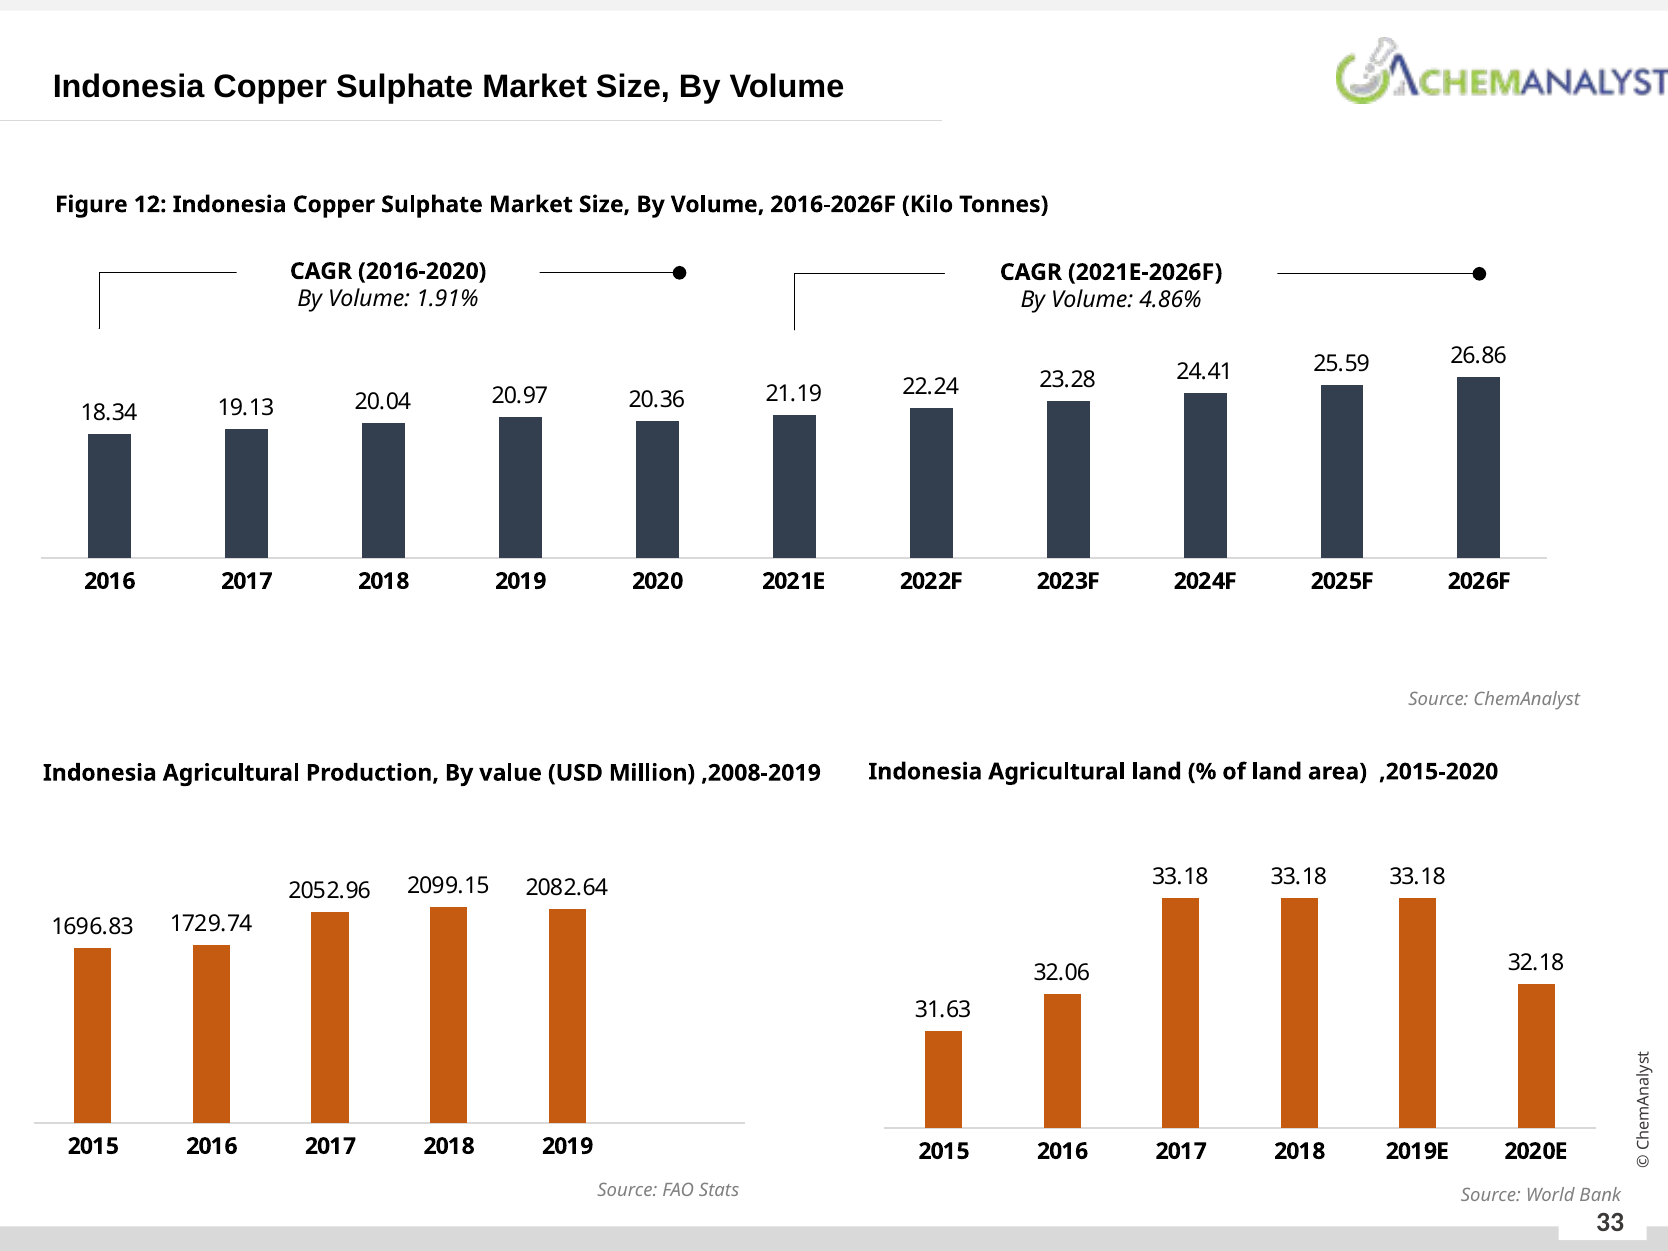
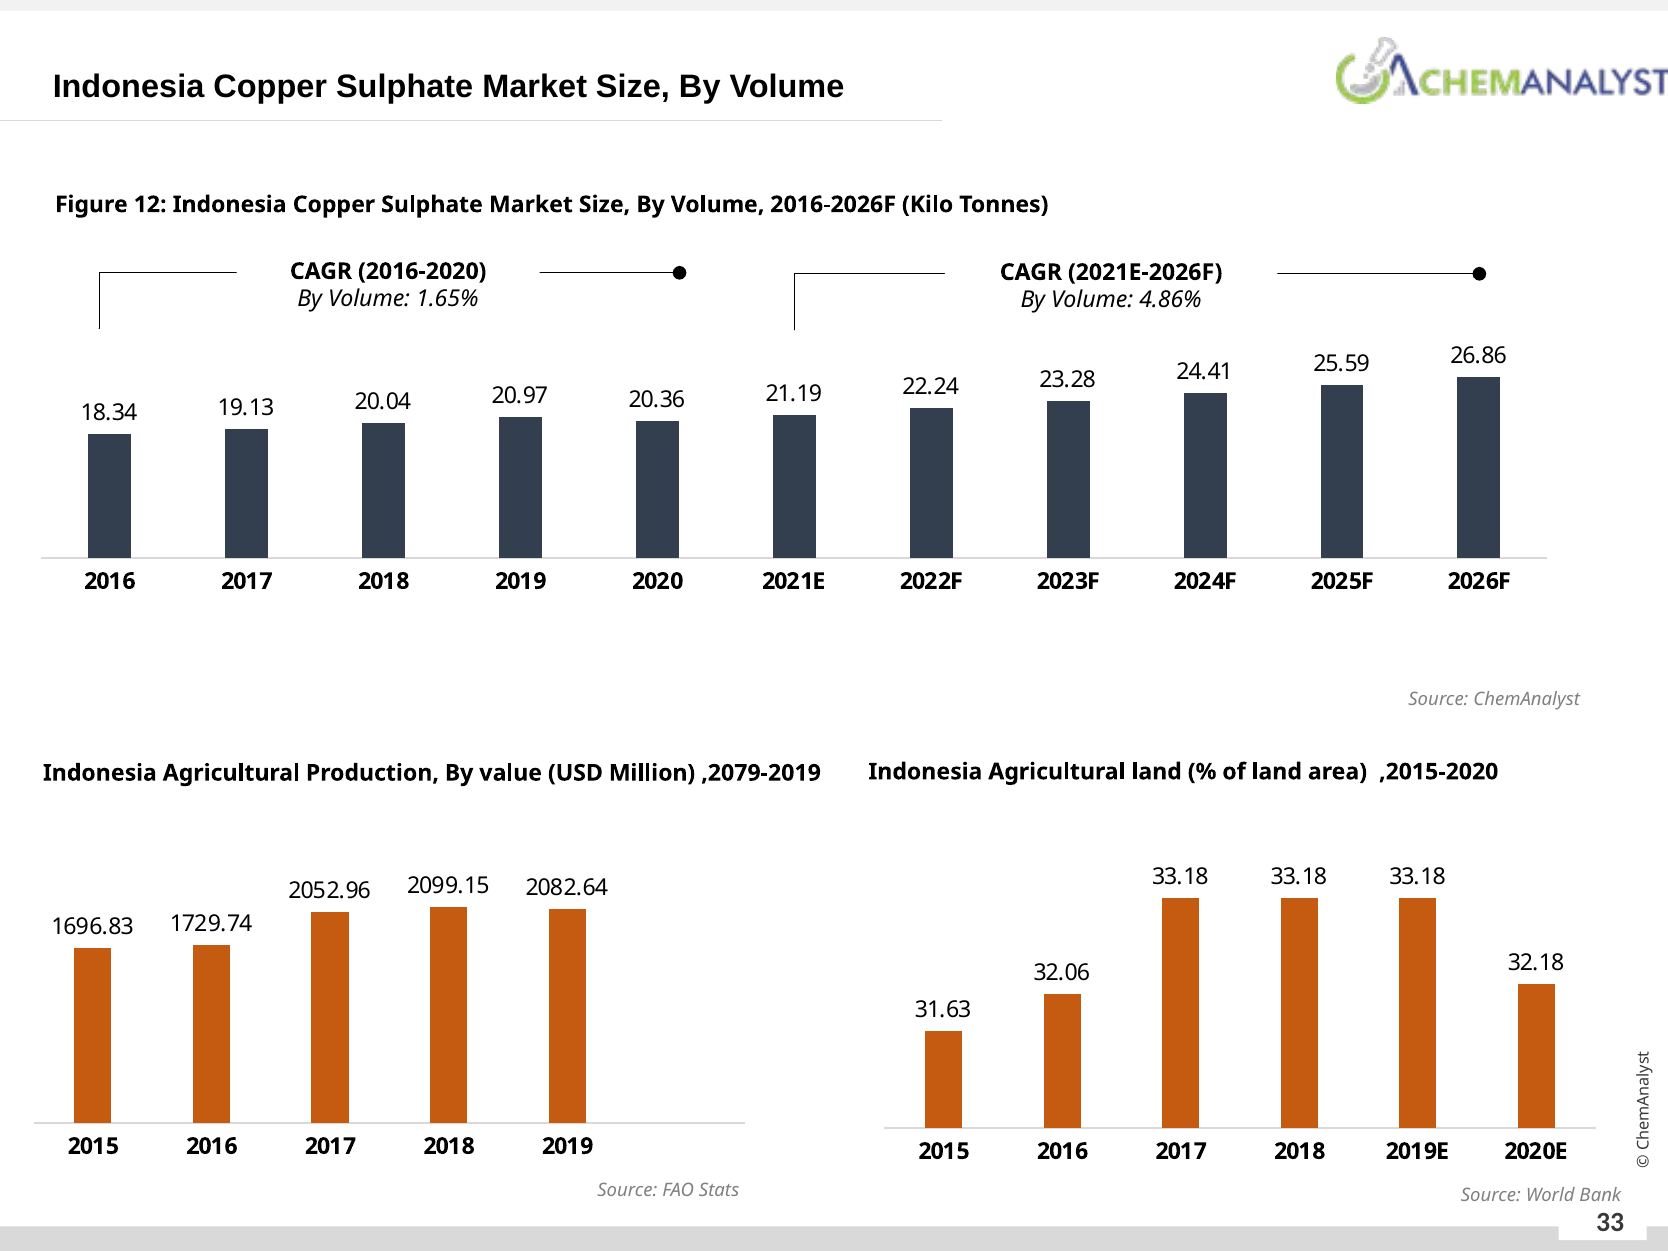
1.91%: 1.91% -> 1.65%
,2008-2019: ,2008-2019 -> ,2079-2019
